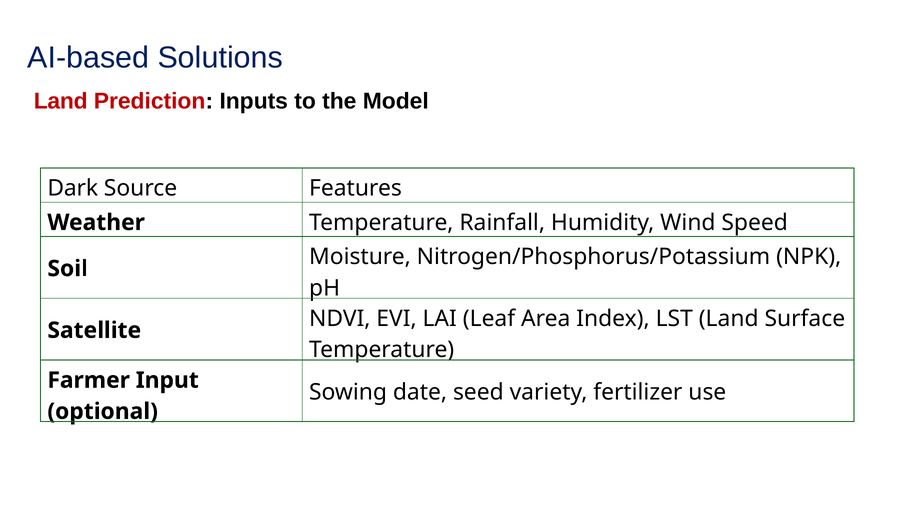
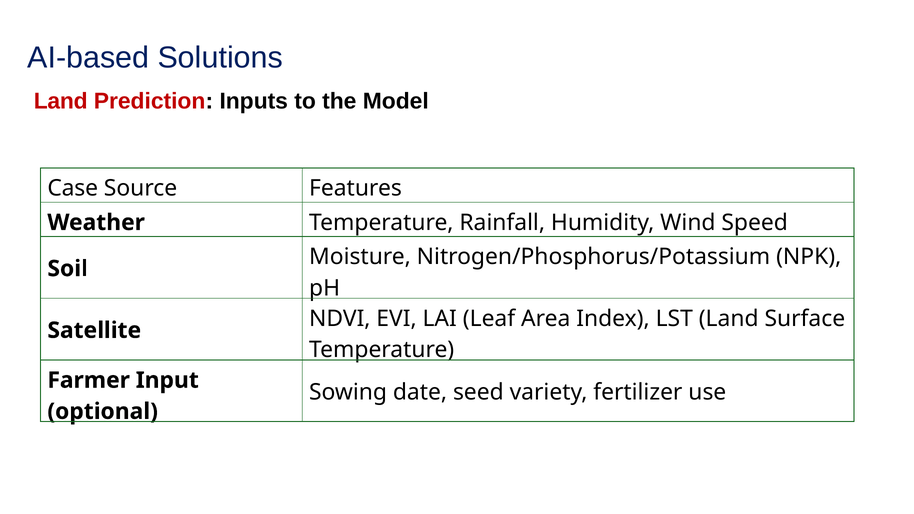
Dark: Dark -> Case
